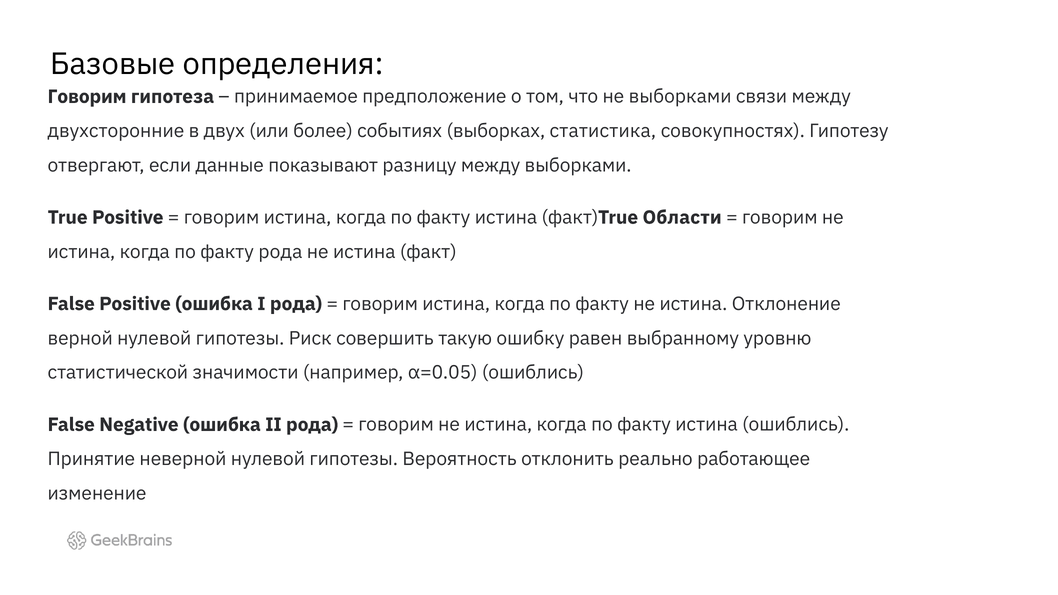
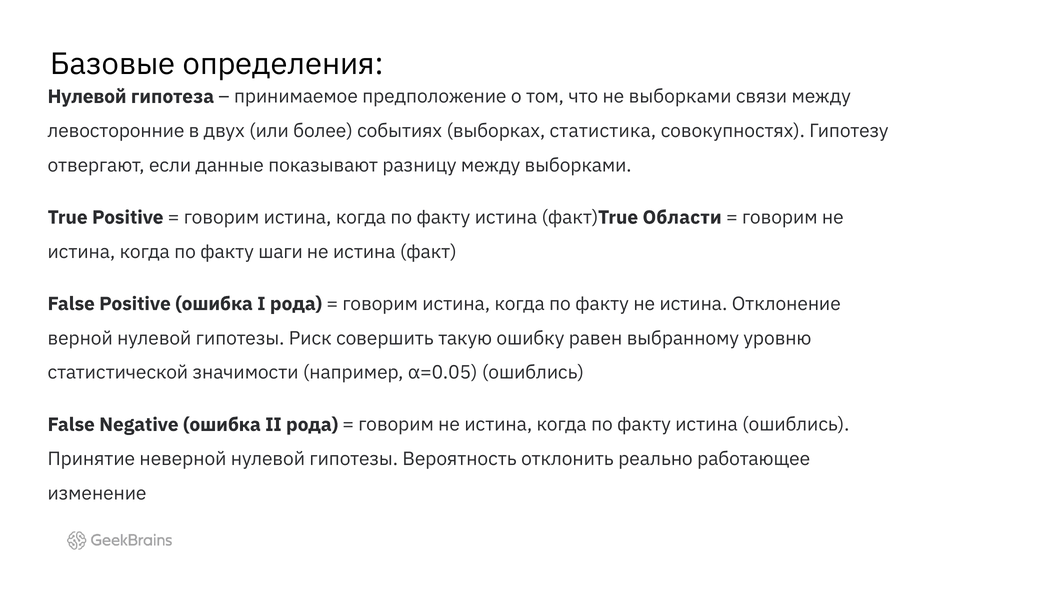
Говорим at (87, 97): Говорим -> Нулевой
двухсторонние: двухсторонние -> левосторонние
факту рода: рода -> шаги
